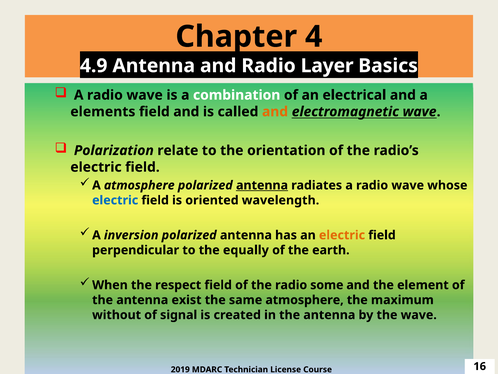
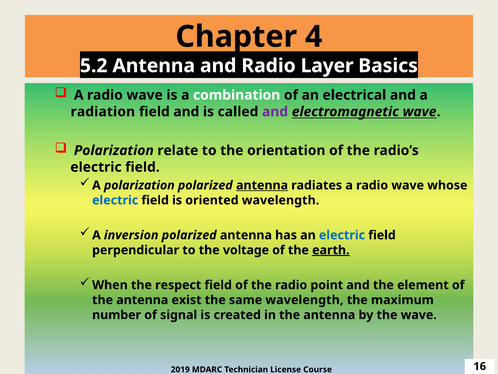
4.9: 4.9 -> 5.2
elements: elements -> radiation
and at (275, 112) colour: orange -> purple
A atmosphere: atmosphere -> polarization
electric at (342, 235) colour: orange -> blue
equally: equally -> voltage
earth underline: none -> present
some: some -> point
same atmosphere: atmosphere -> wavelength
without: without -> number
